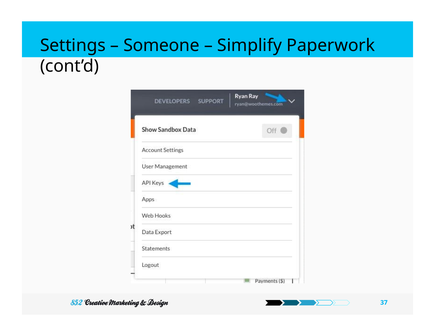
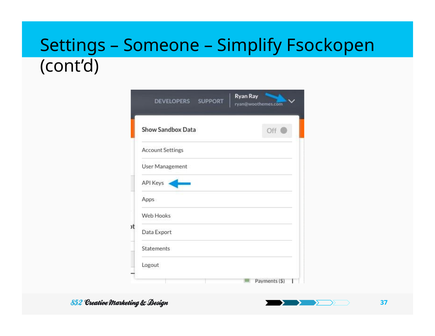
Paperwork: Paperwork -> Fsockopen
